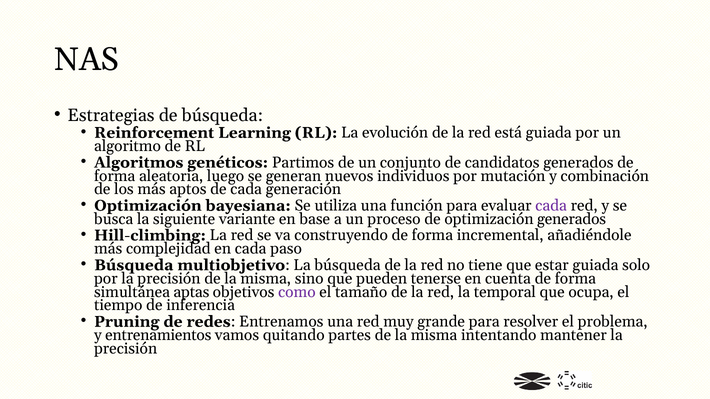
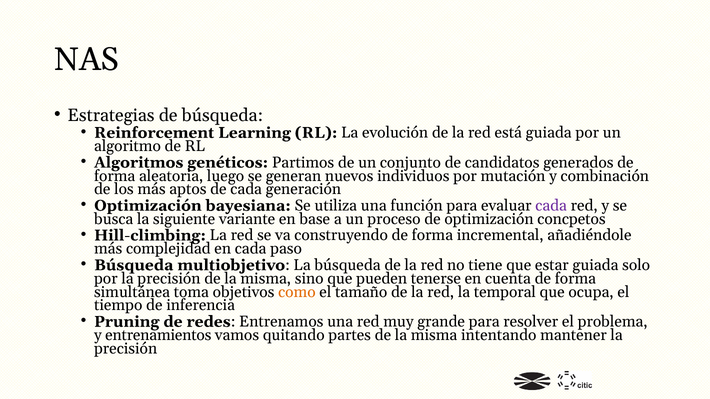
optimización generados: generados -> concpetos
aptas: aptas -> toma
como colour: purple -> orange
